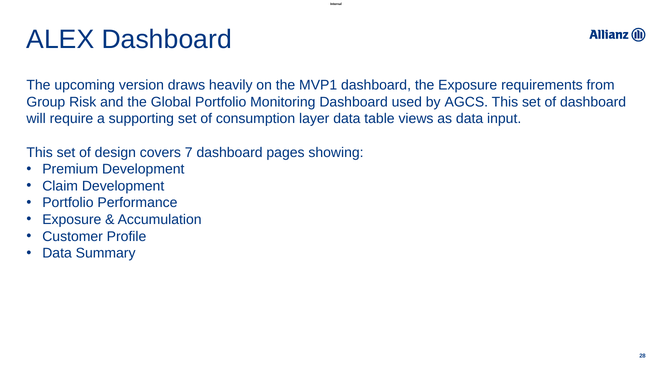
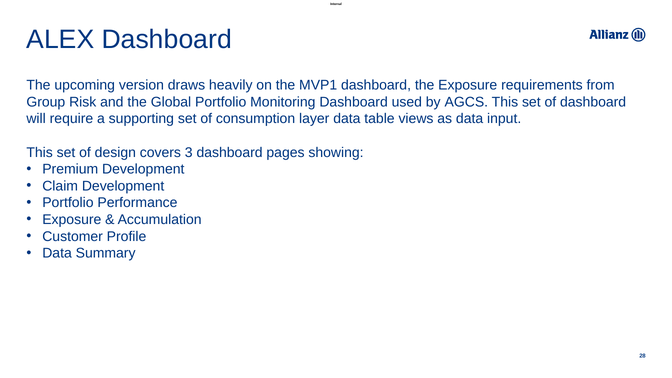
7: 7 -> 3
